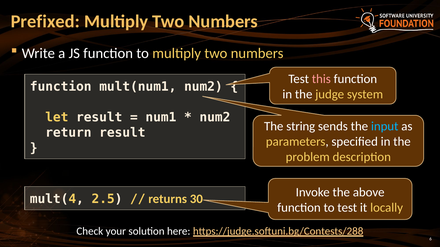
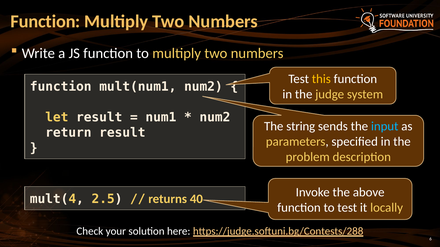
Prefixed at (45, 21): Prefixed -> Function
this colour: pink -> yellow
30: 30 -> 40
